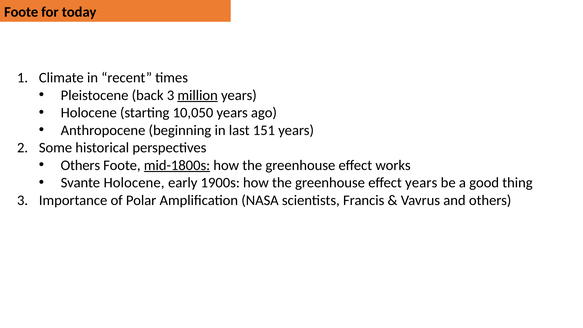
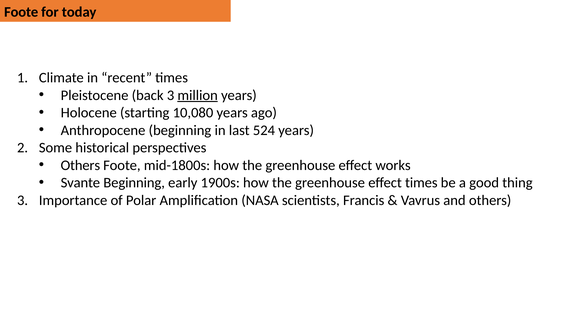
10,050: 10,050 -> 10,080
151: 151 -> 524
mid-1800s underline: present -> none
Svante Holocene: Holocene -> Beginning
effect years: years -> times
